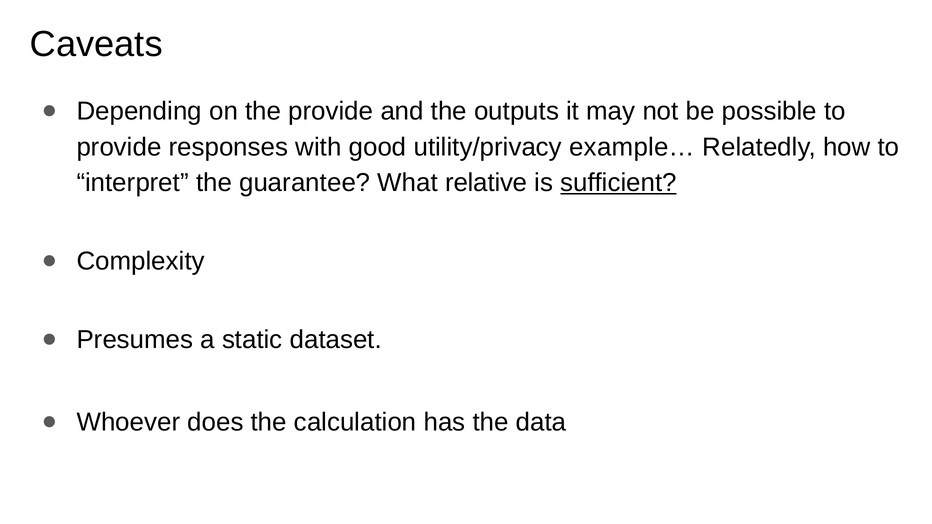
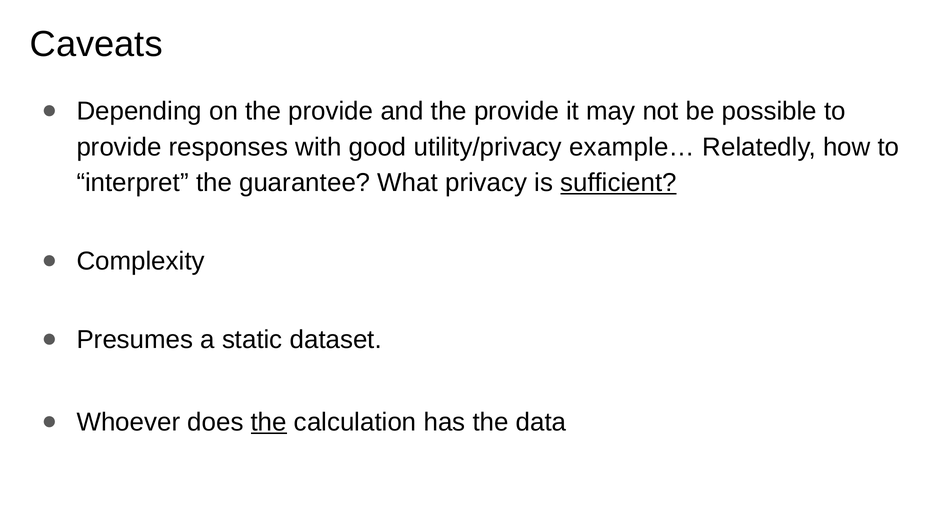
and the outputs: outputs -> provide
relative: relative -> privacy
the at (269, 422) underline: none -> present
